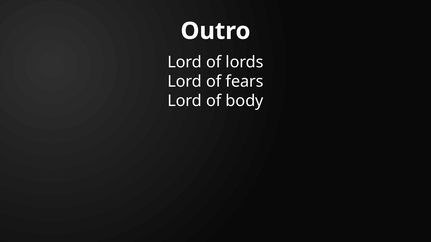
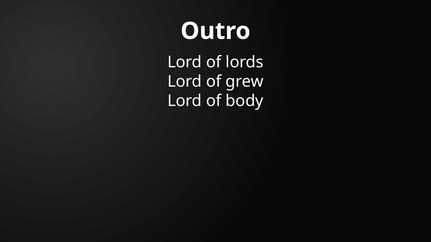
fears: fears -> grew
